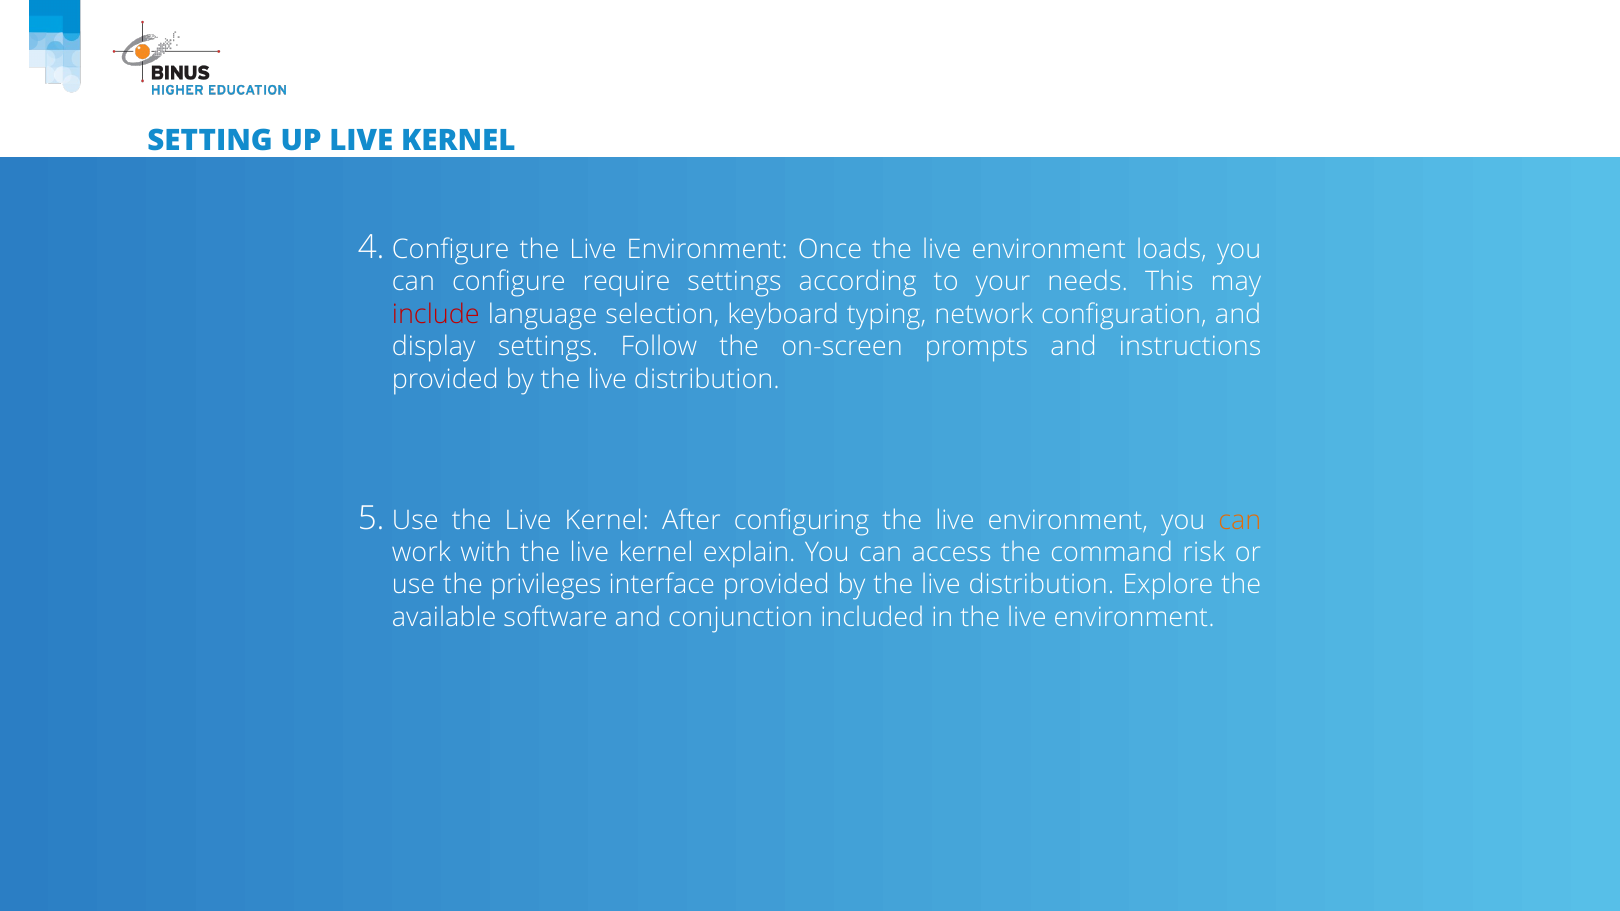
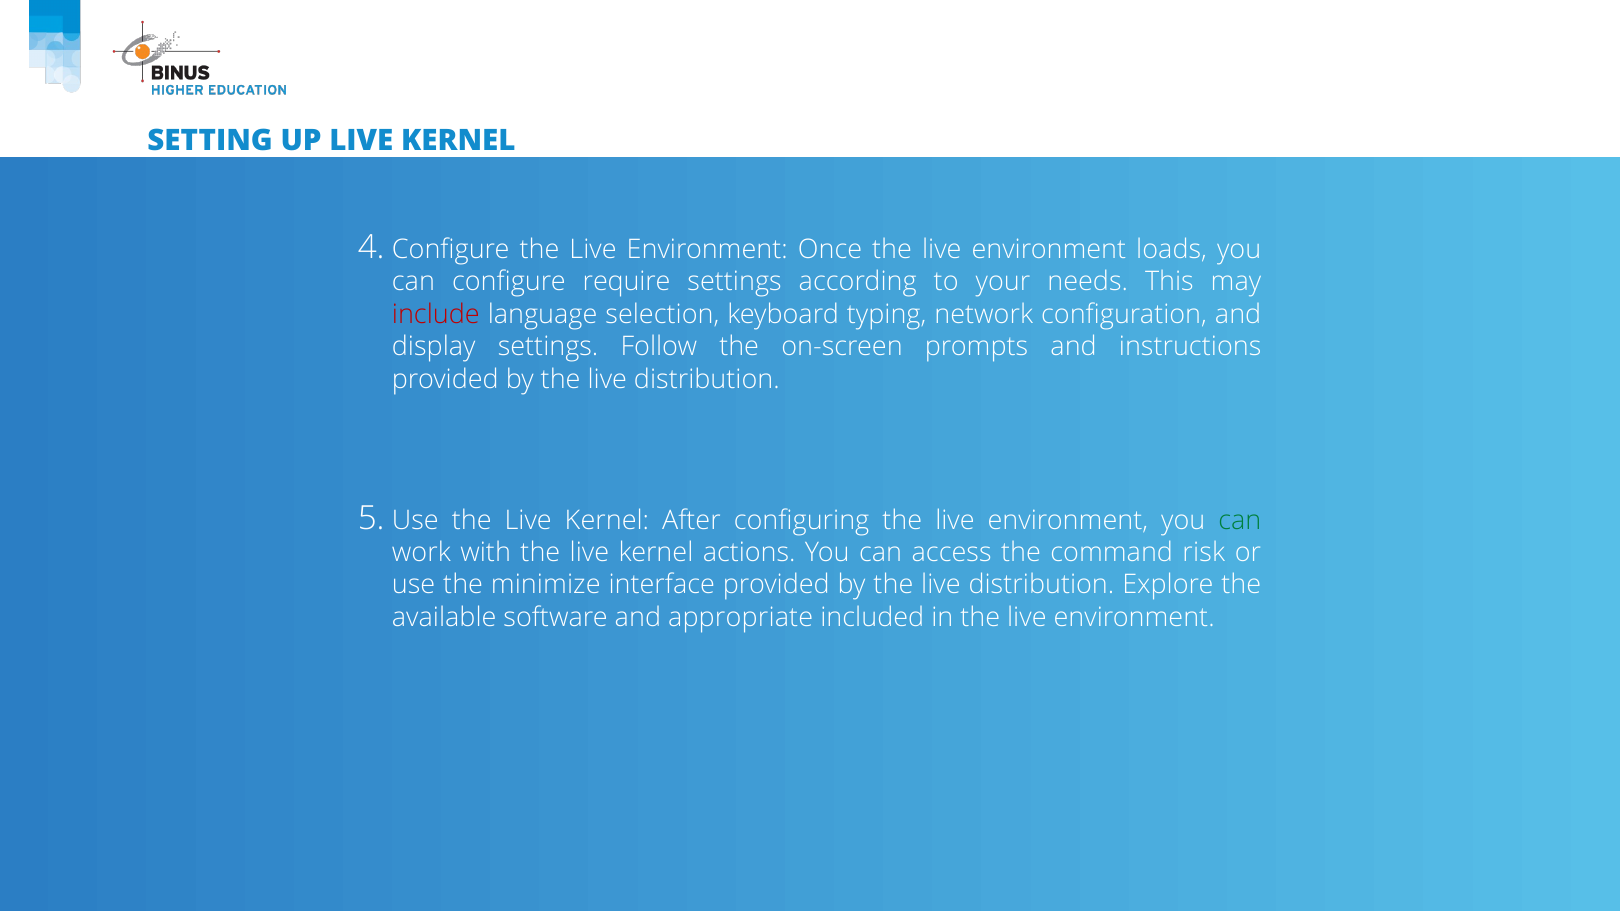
can at (1240, 520) colour: orange -> green
explain: explain -> actions
privileges: privileges -> minimize
conjunction: conjunction -> appropriate
